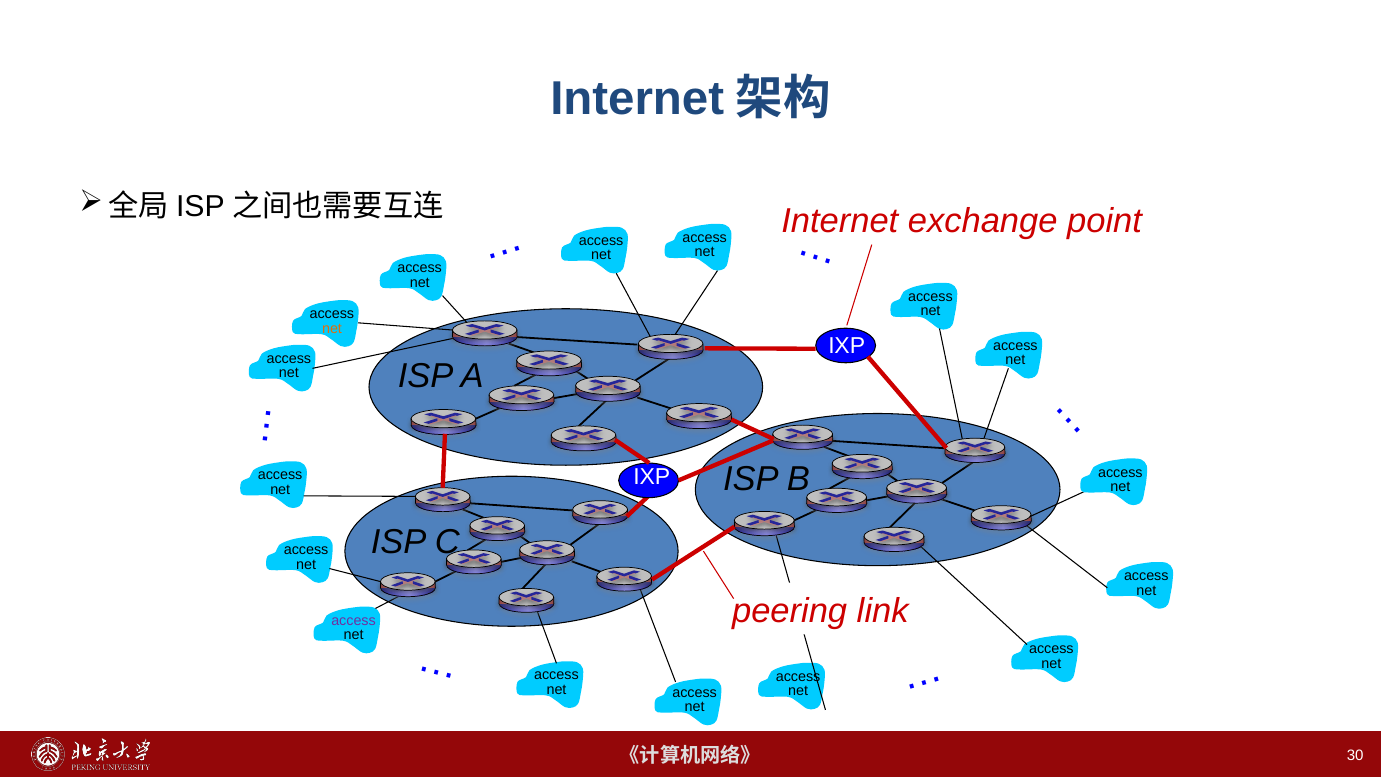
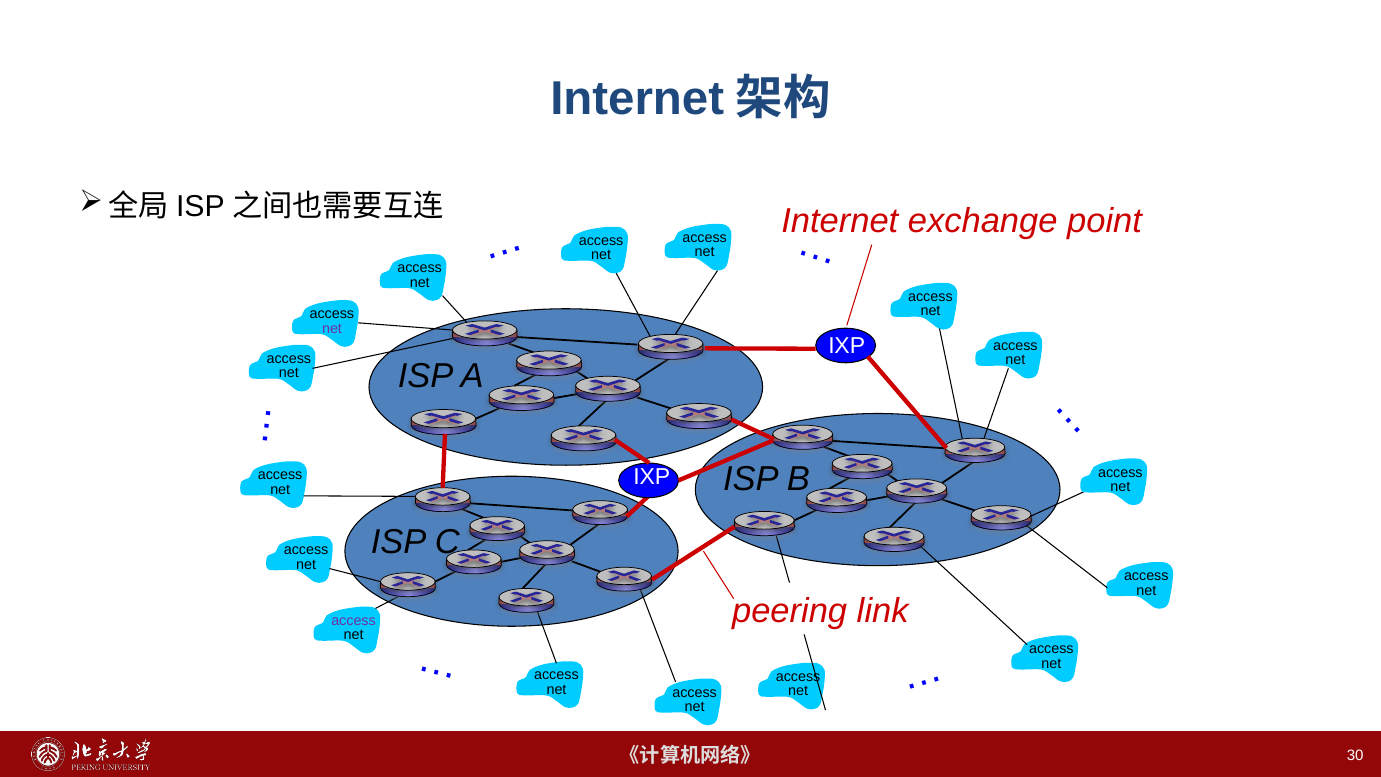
net at (332, 328) colour: orange -> purple
